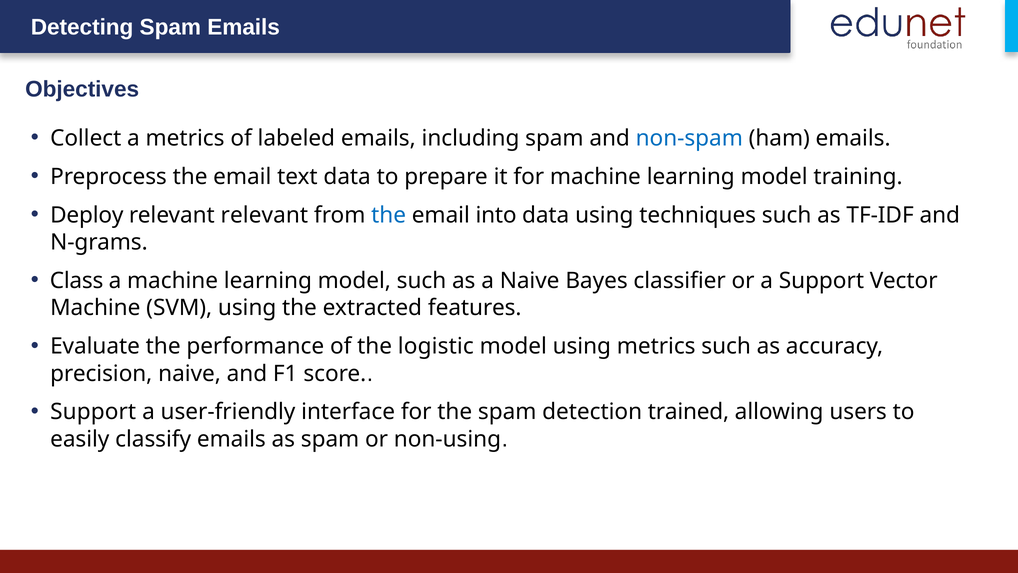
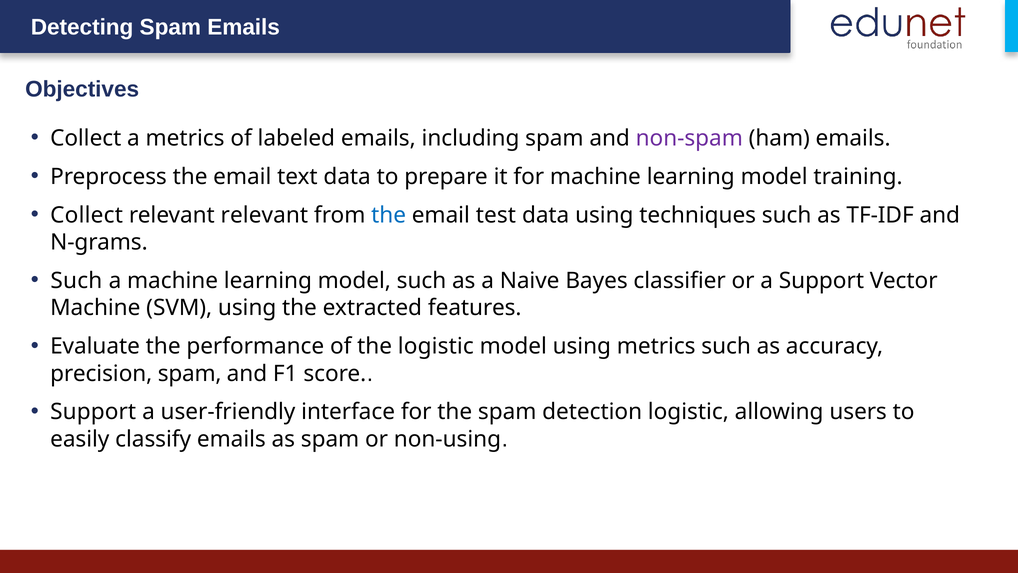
non-spam colour: blue -> purple
Deploy at (87, 215): Deploy -> Collect
into: into -> test
Class at (77, 281): Class -> Such
precision naive: naive -> spam
detection trained: trained -> logistic
